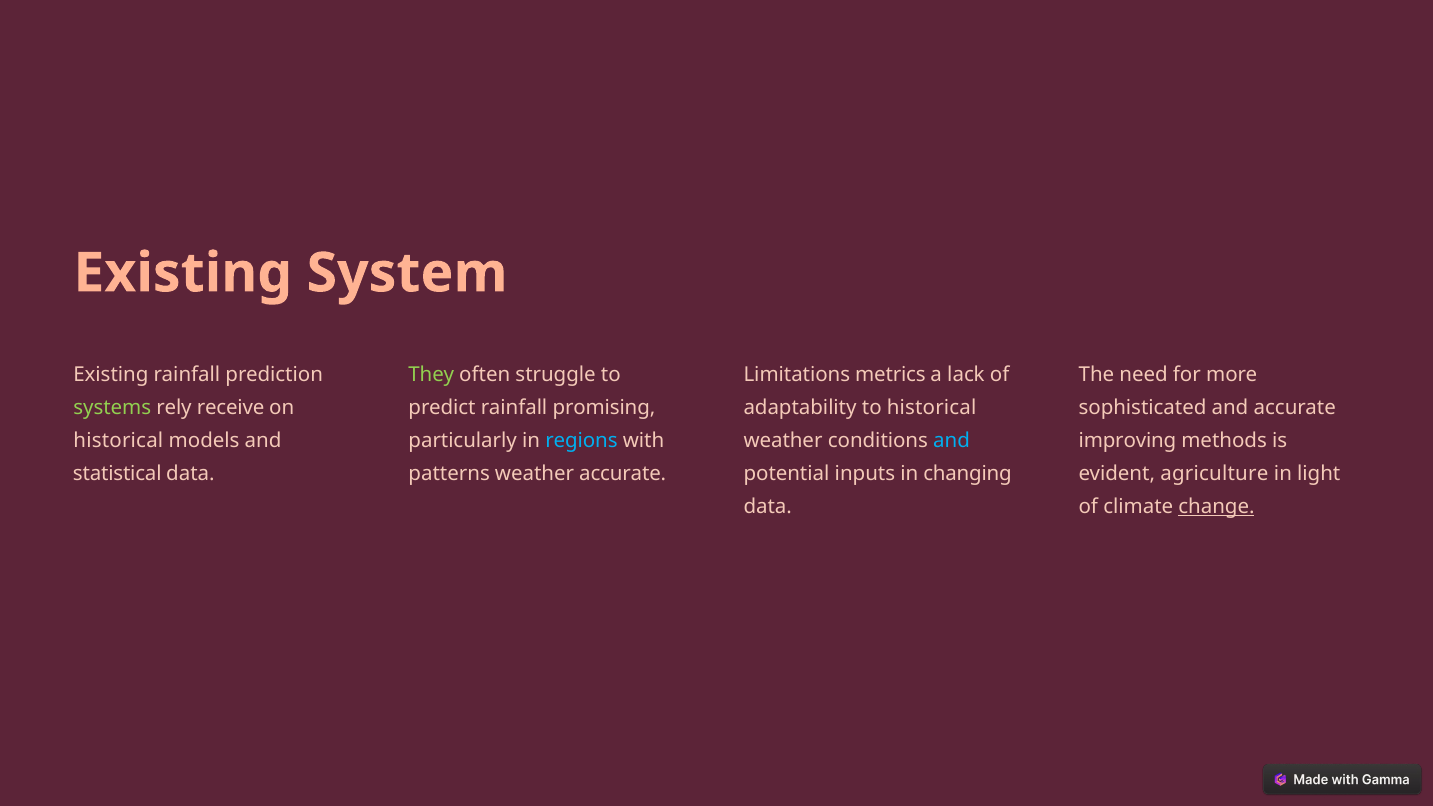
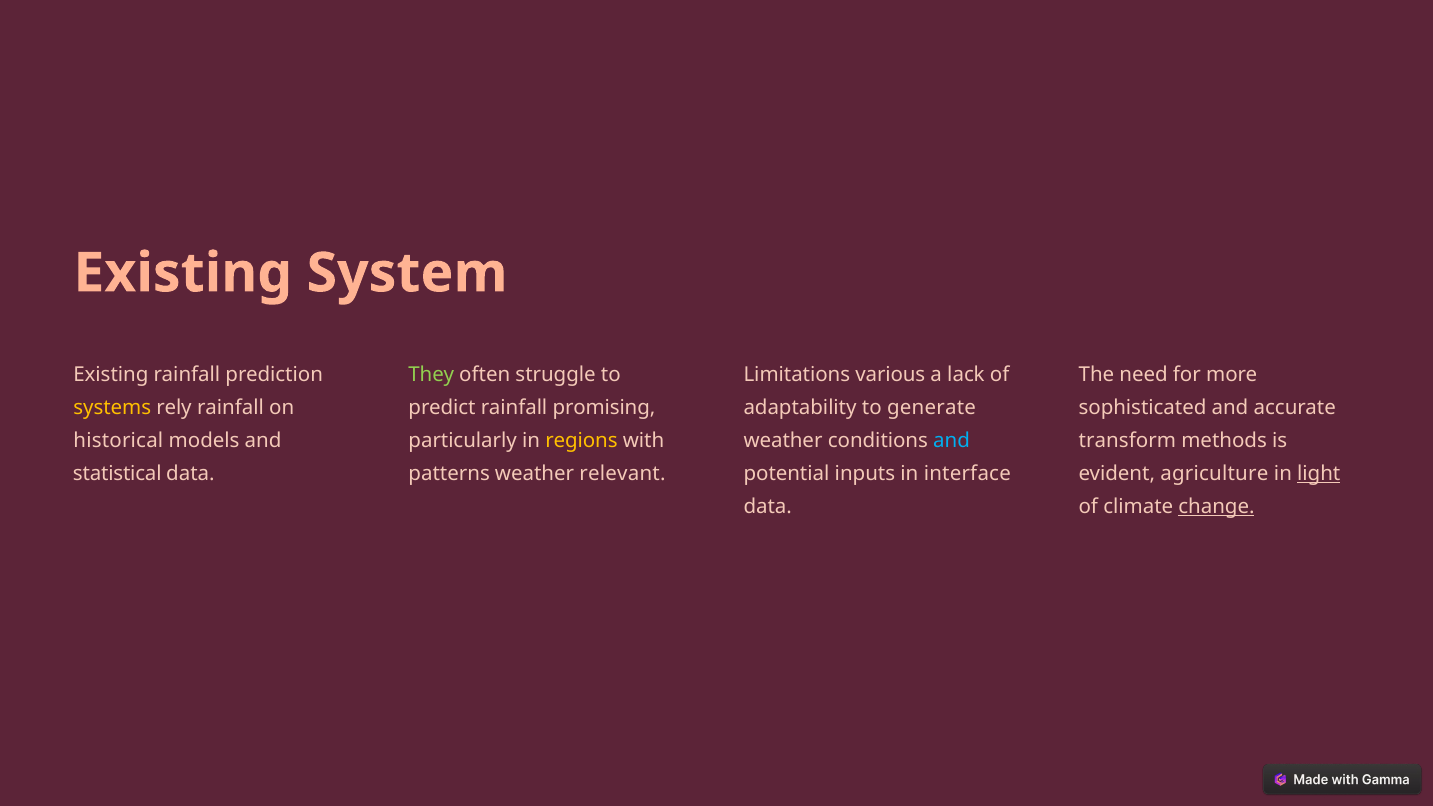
metrics: metrics -> various
to historical: historical -> generate
systems colour: light green -> yellow
rely receive: receive -> rainfall
regions colour: light blue -> yellow
improving: improving -> transform
weather accurate: accurate -> relevant
changing: changing -> interface
light underline: none -> present
